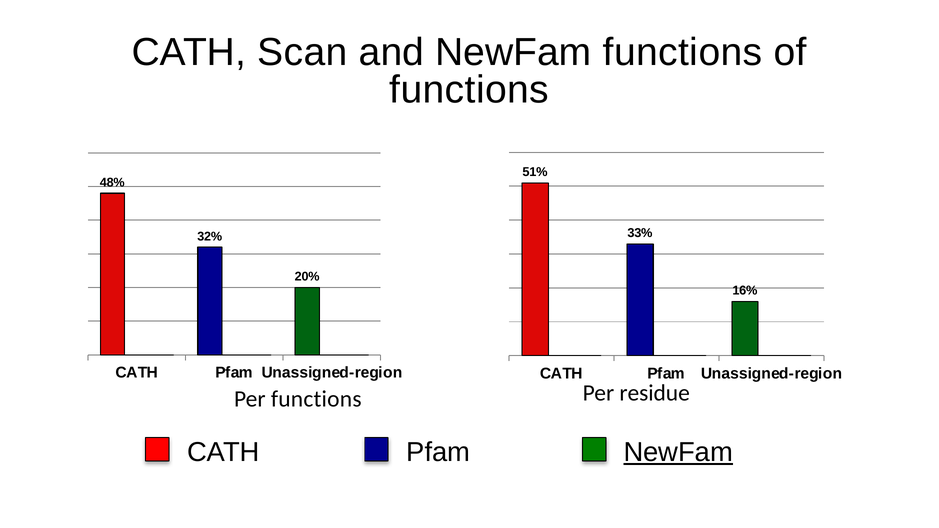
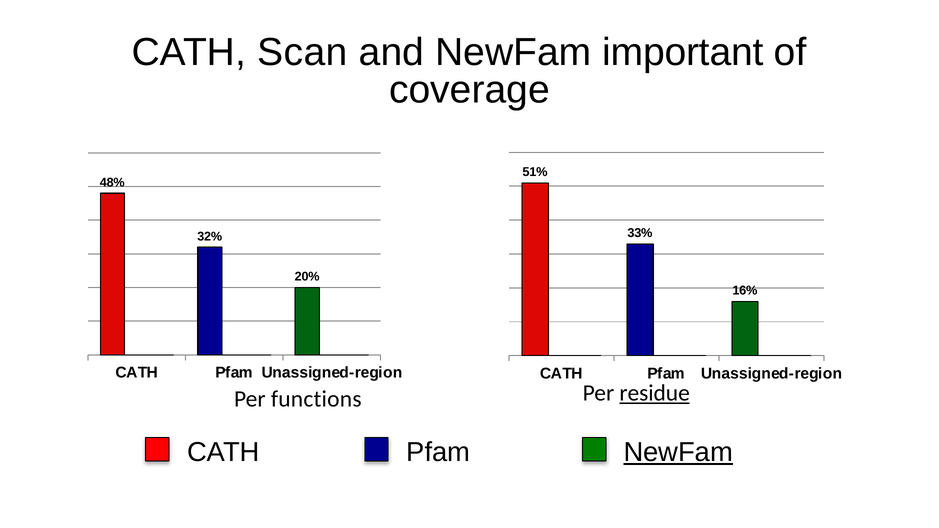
NewFam functions: functions -> important
functions at (469, 90): functions -> coverage
residue underline: none -> present
